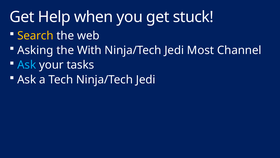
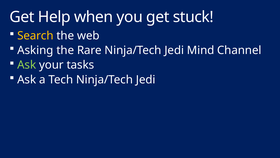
With: With -> Rare
Most: Most -> Mind
Ask at (27, 65) colour: light blue -> light green
